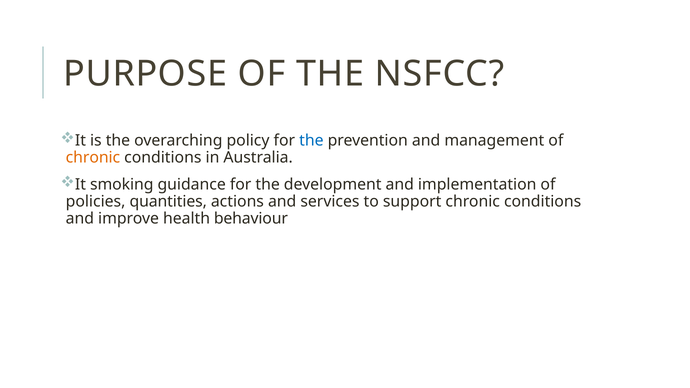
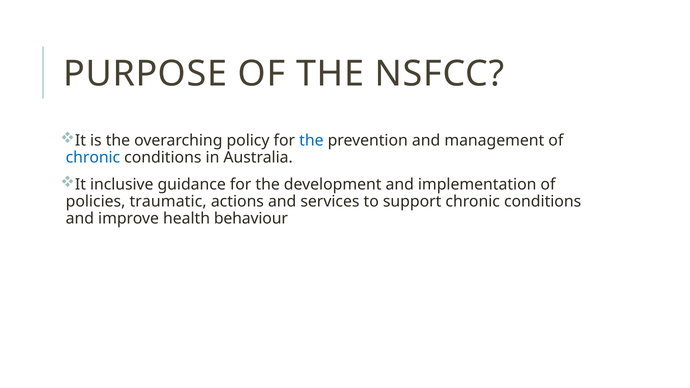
chronic at (93, 157) colour: orange -> blue
smoking: smoking -> inclusive
quantities: quantities -> traumatic
